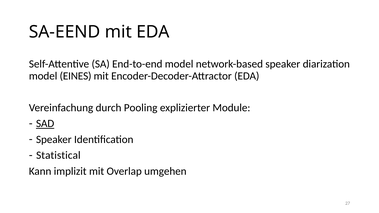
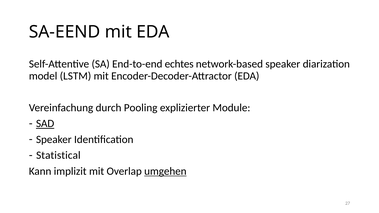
End-to-end model: model -> echtes
EINES: EINES -> LSTM
umgehen underline: none -> present
